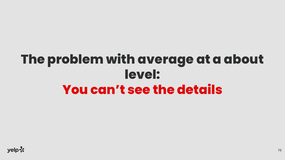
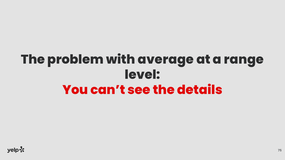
about: about -> range
